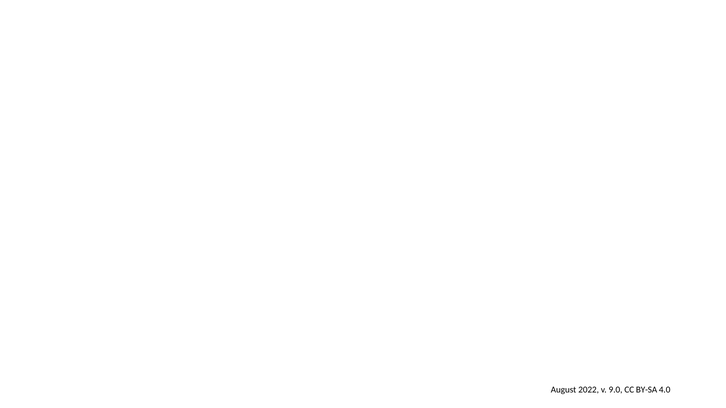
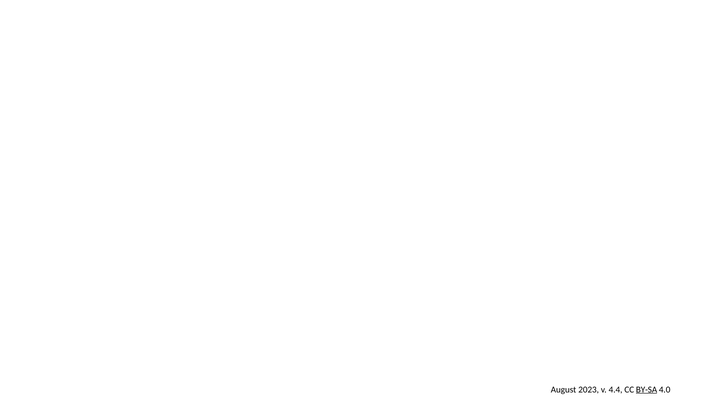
2022: 2022 -> 2023
9.0: 9.0 -> 4.4
BY-SA underline: none -> present
